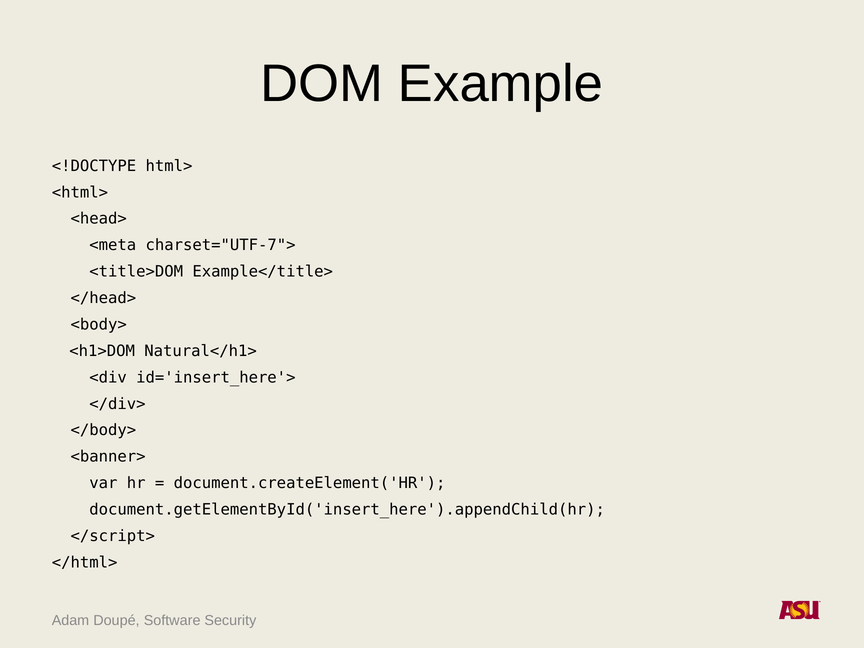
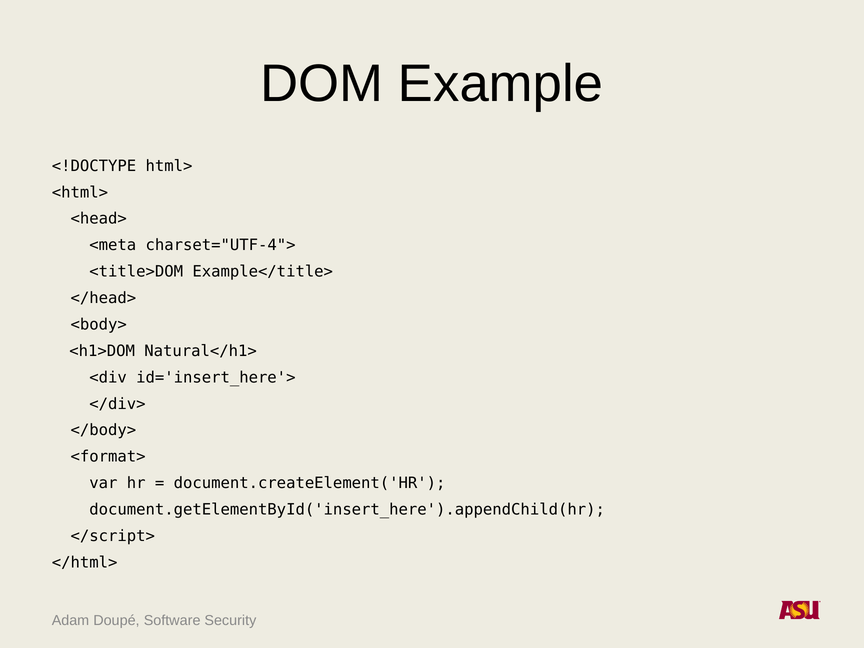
charset="UTF-7">: charset="UTF-7"> -> charset="UTF-4">
<banner>: <banner> -> <format>
